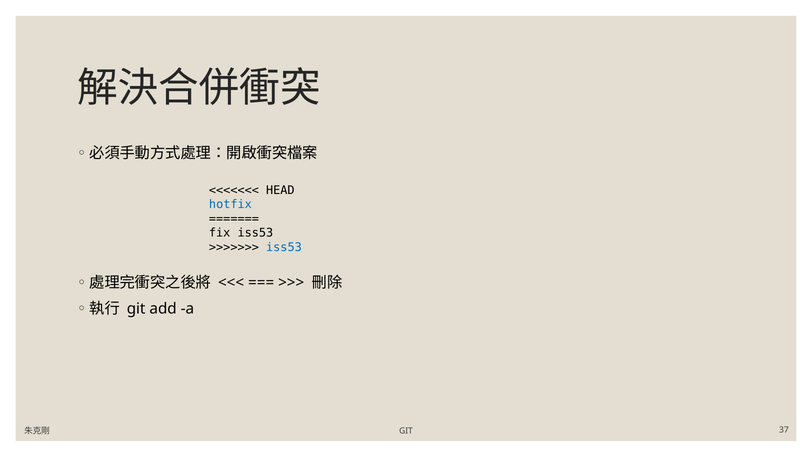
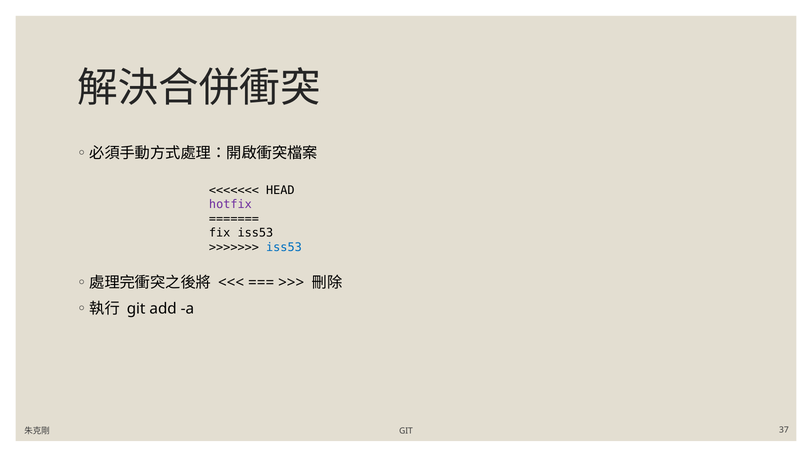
hotfix colour: blue -> purple
